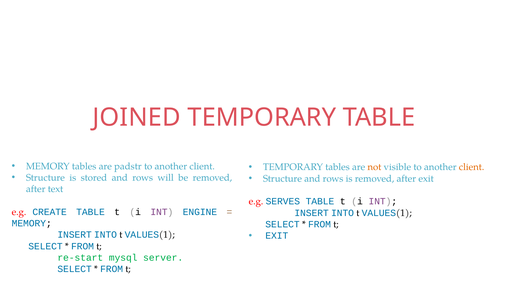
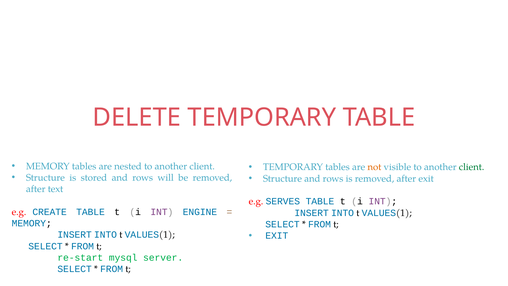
JOINED: JOINED -> DELETE
padstr: padstr -> nested
client at (472, 167) colour: orange -> green
